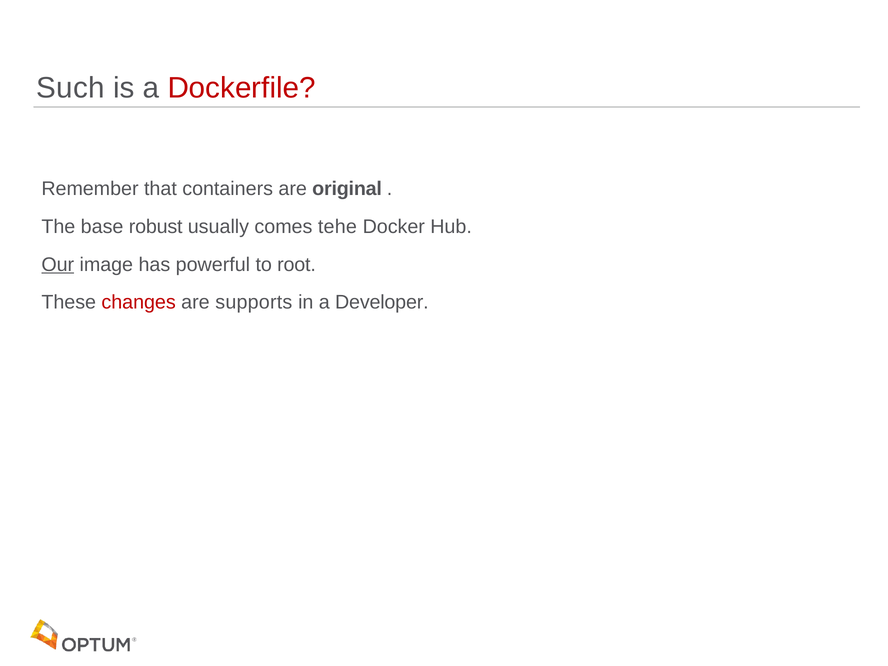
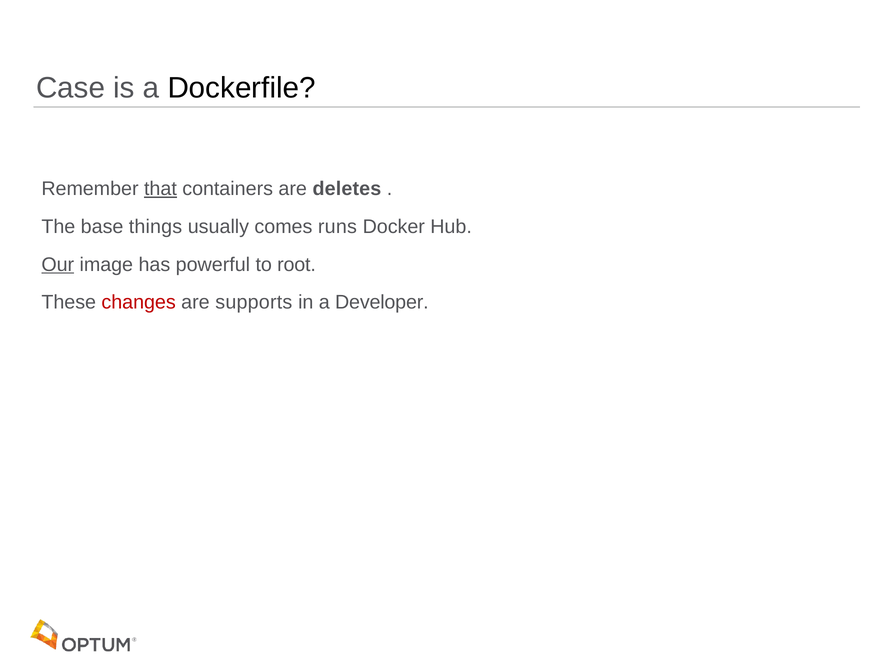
Such: Such -> Case
Dockerfile colour: red -> black
that underline: none -> present
original: original -> deletes
robust: robust -> things
tehe: tehe -> runs
